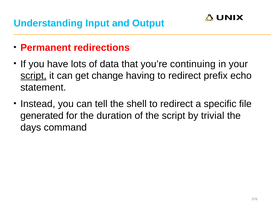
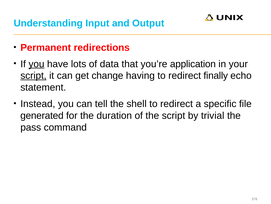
you at (36, 64) underline: none -> present
continuing: continuing -> application
prefix: prefix -> finally
days: days -> pass
